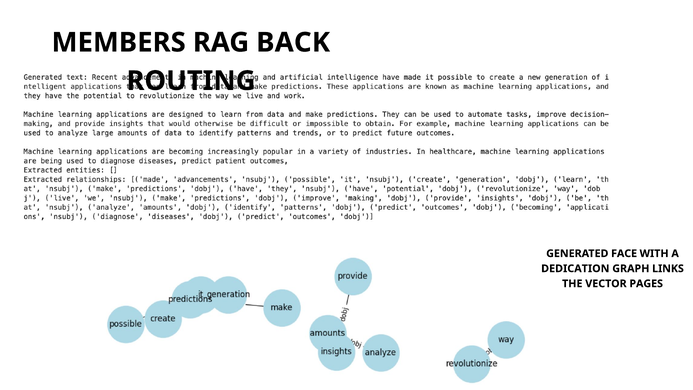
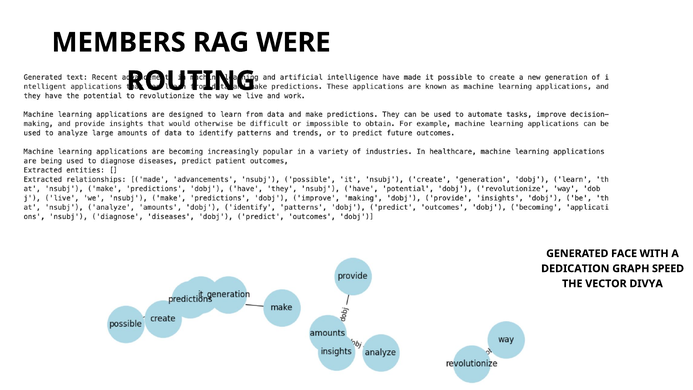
BACK: BACK -> WERE
LINKS: LINKS -> SPEED
PAGES: PAGES -> DIVYA
